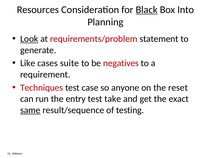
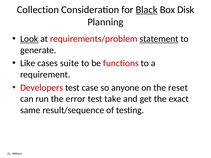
Resources: Resources -> Collection
Into: Into -> Disk
statement underline: none -> present
negatives: negatives -> functions
Techniques: Techniques -> Developers
entry: entry -> error
same underline: present -> none
